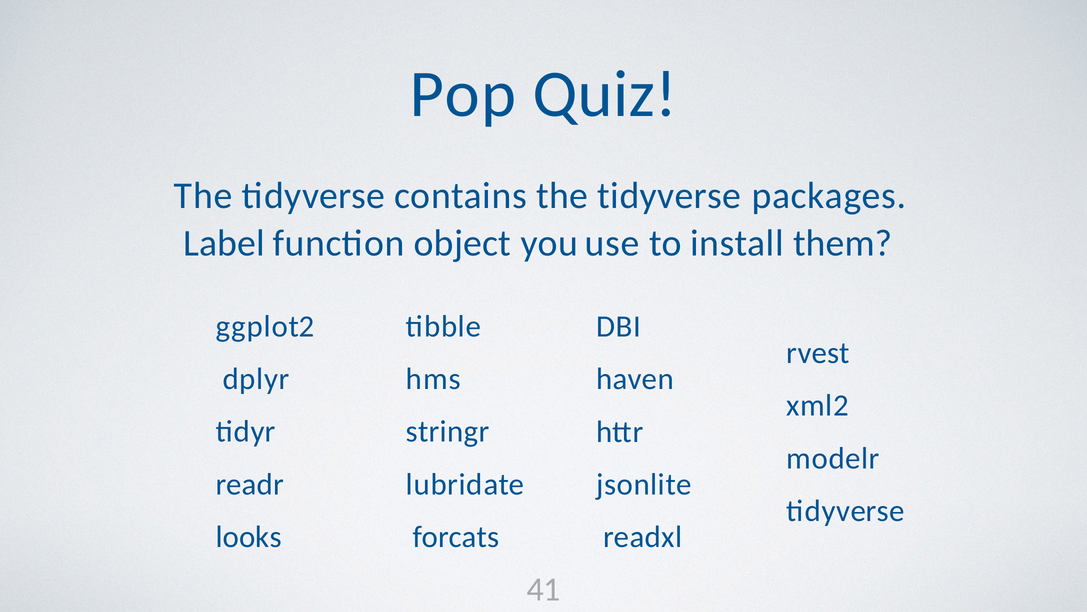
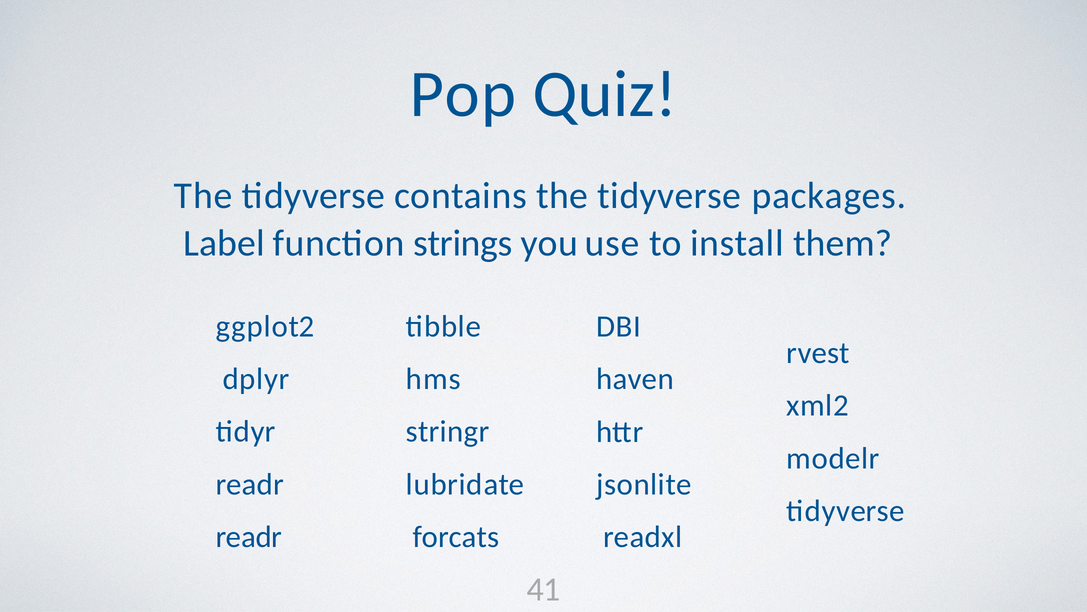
object: object -> strings
looks at (249, 537): looks -> readr
